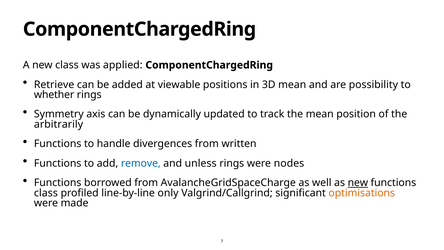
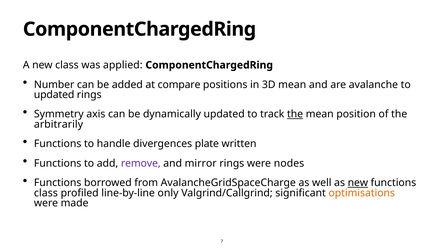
Retrieve: Retrieve -> Number
viewable: viewable -> compare
possibility: possibility -> avalanche
whether at (54, 95): whether -> updated
the at (295, 114) underline: none -> present
divergences from: from -> plate
remove colour: blue -> purple
unless: unless -> mirror
